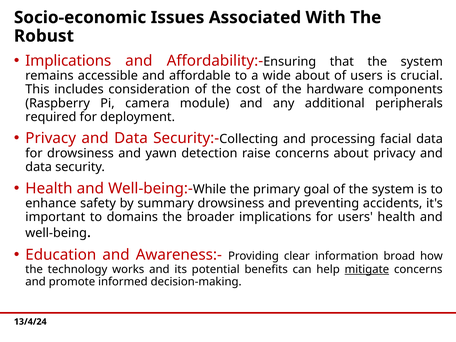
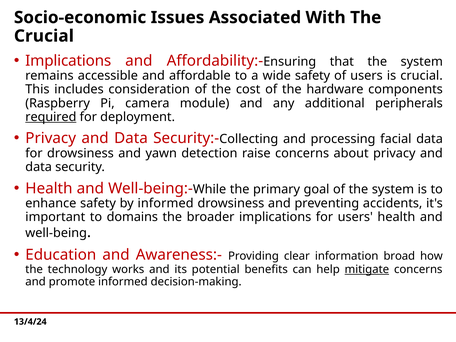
Robust at (44, 36): Robust -> Crucial
wide about: about -> safety
required underline: none -> present
by summary: summary -> informed
